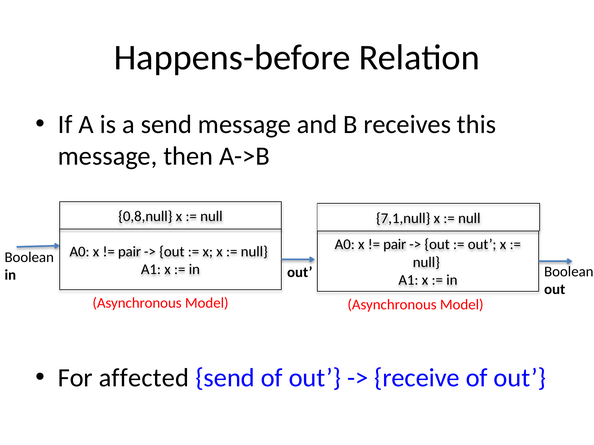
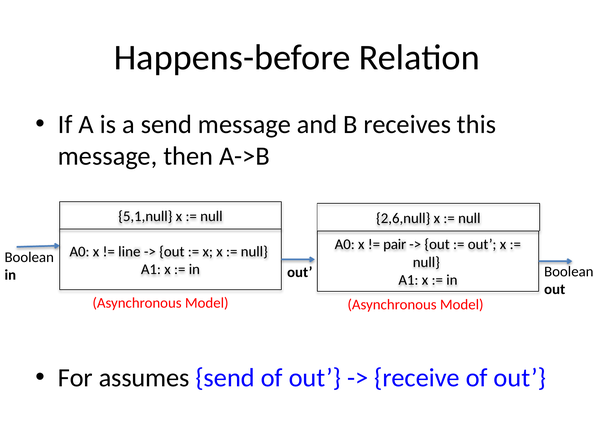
0,8,null: 0,8,null -> 5,1,null
7,1,null: 7,1,null -> 2,6,null
pair at (129, 252): pair -> line
affected: affected -> assumes
